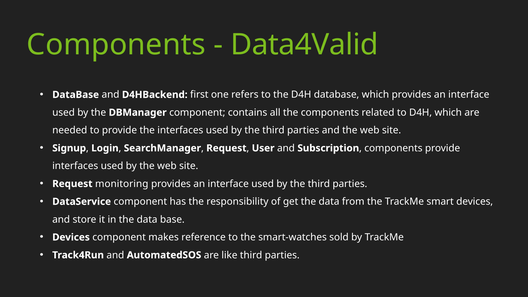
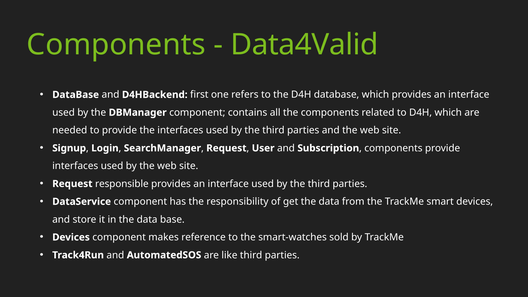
monitoring: monitoring -> responsible
